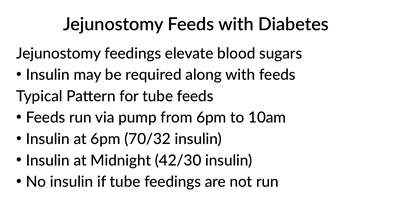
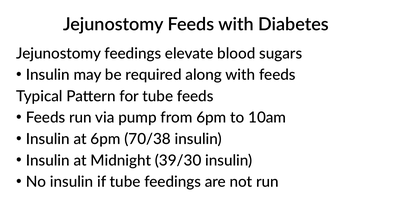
70/32: 70/32 -> 70/38
42/30: 42/30 -> 39/30
